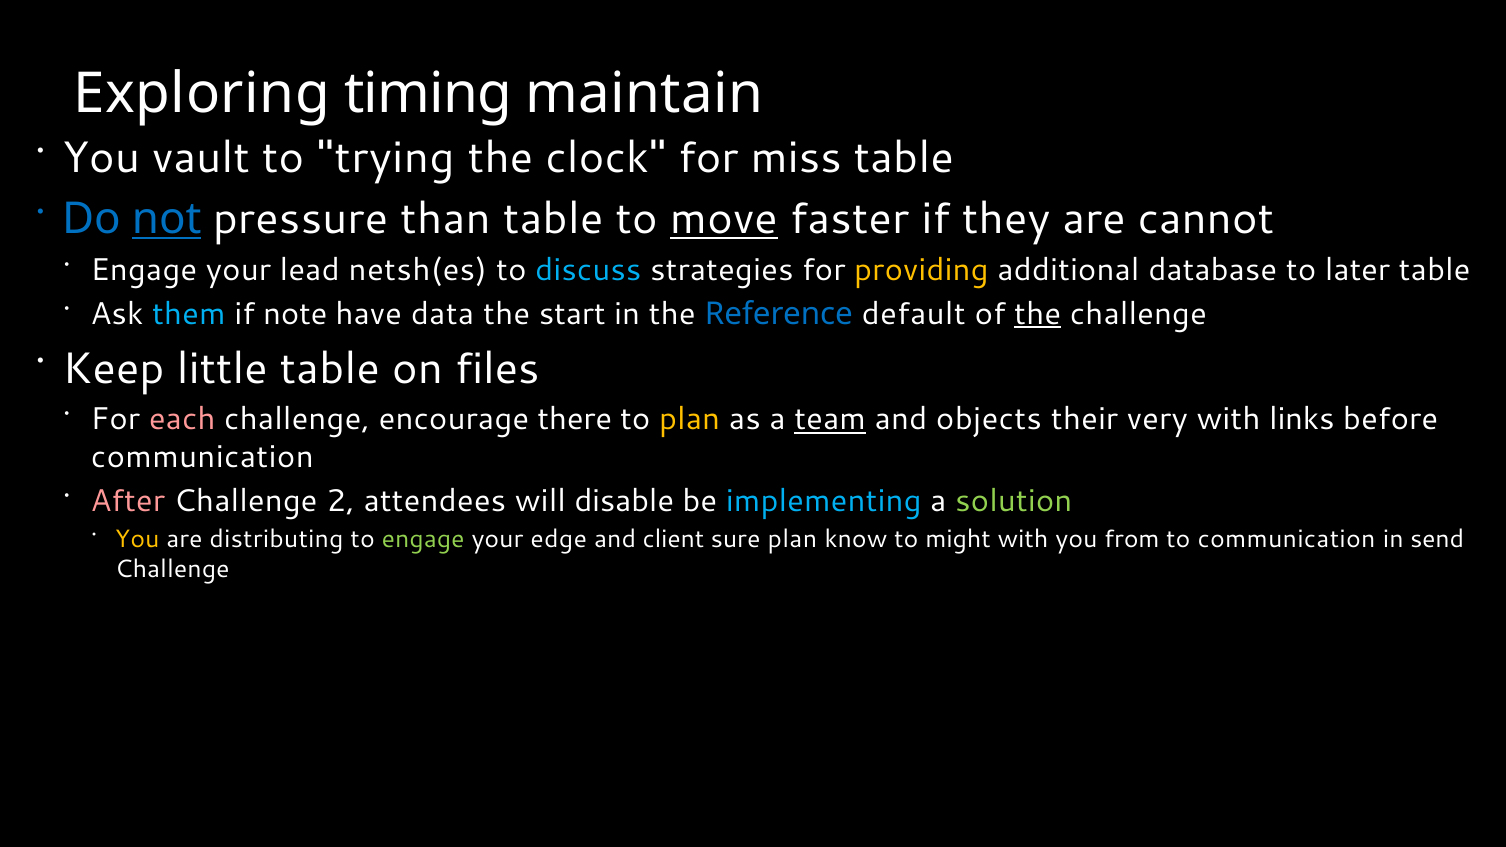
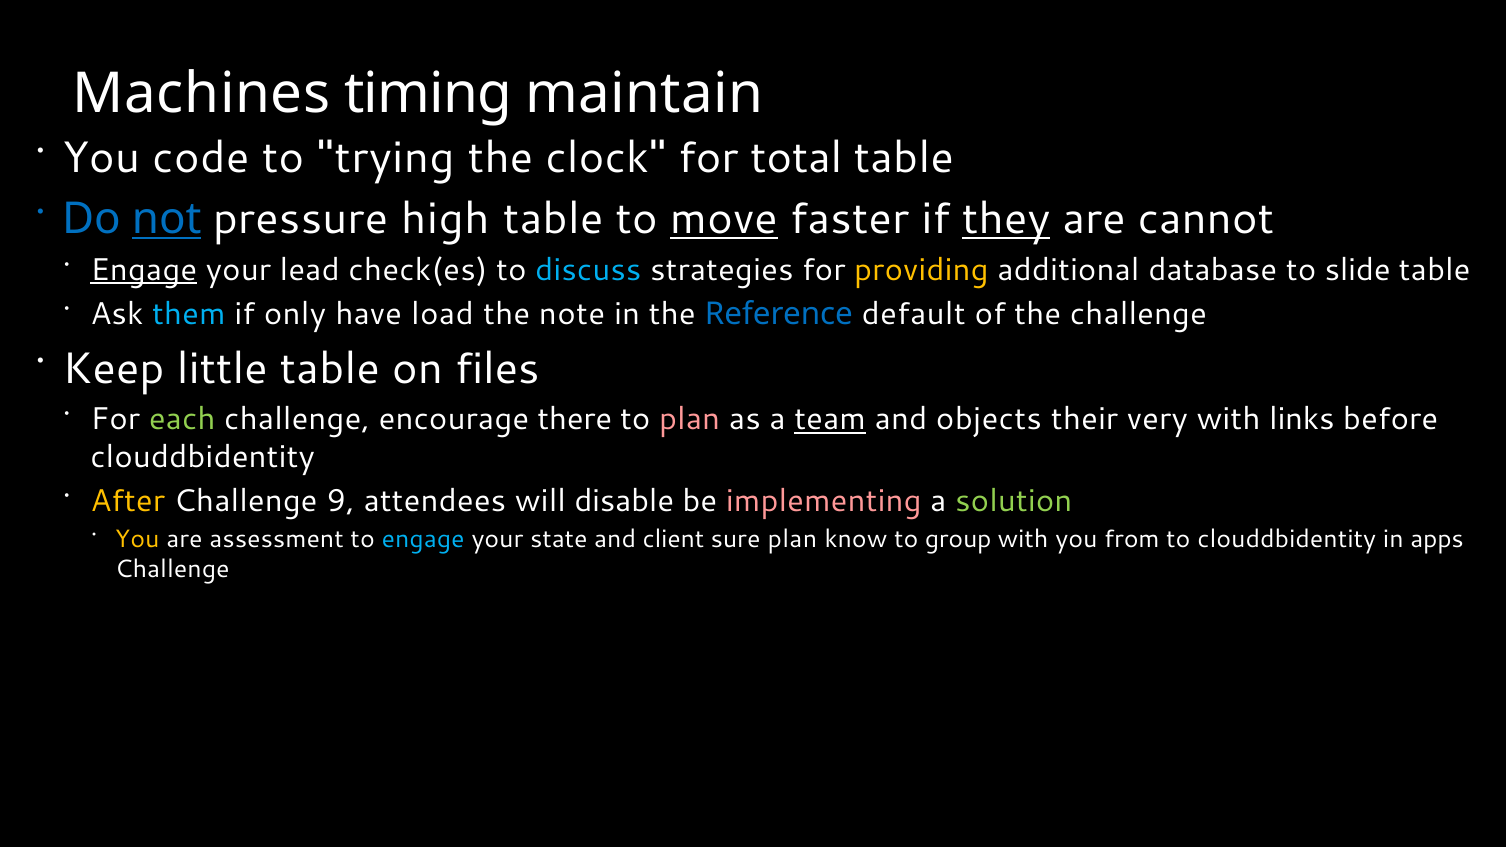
Exploring: Exploring -> Machines
vault: vault -> code
miss: miss -> total
than: than -> high
they underline: none -> present
Engage at (144, 270) underline: none -> present
netsh(es: netsh(es -> check(es
later: later -> slide
note: note -> only
data: data -> load
start: start -> note
the at (1038, 314) underline: present -> none
each colour: pink -> light green
plan at (690, 419) colour: yellow -> pink
communication at (202, 457): communication -> clouddbidentity
After colour: pink -> yellow
2: 2 -> 9
implementing colour: light blue -> pink
distributing: distributing -> assessment
engage at (423, 539) colour: light green -> light blue
edge: edge -> state
might: might -> group
to communication: communication -> clouddbidentity
send: send -> apps
